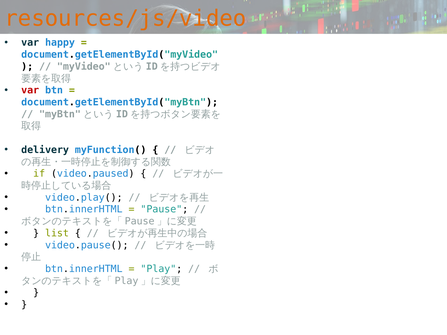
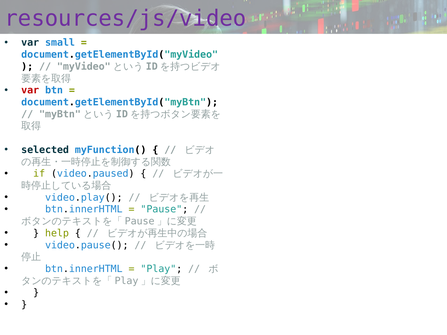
resources/js/video colour: orange -> purple
happy: happy -> small
delivery: delivery -> selected
list: list -> help
